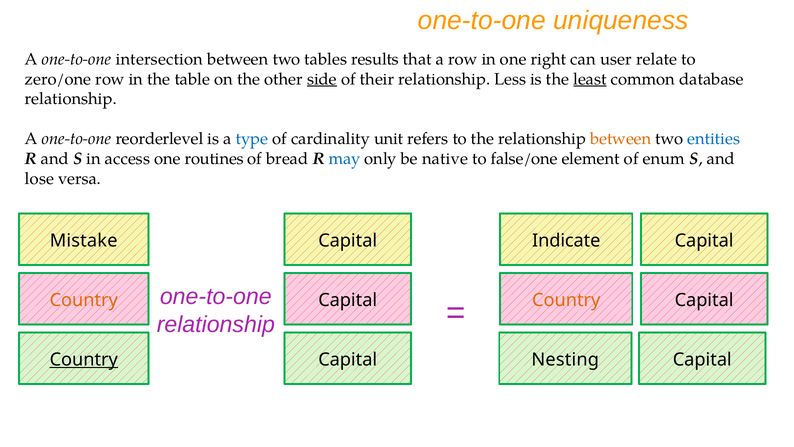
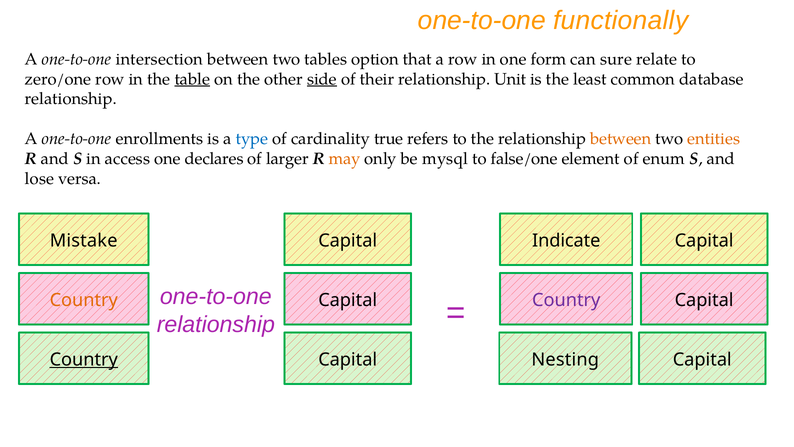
uniqueness: uniqueness -> functionally
results: results -> option
right: right -> form
user: user -> sure
table underline: none -> present
Less: Less -> Unit
least underline: present -> none
reorderlevel: reorderlevel -> enrollments
unit: unit -> true
entities colour: blue -> orange
routines: routines -> declares
bread: bread -> larger
may colour: blue -> orange
native: native -> mysql
Country at (566, 300) colour: orange -> purple
